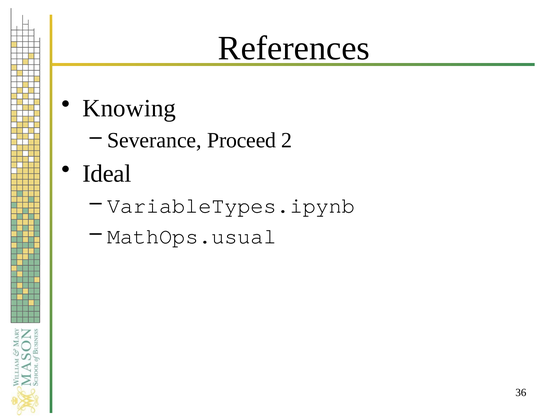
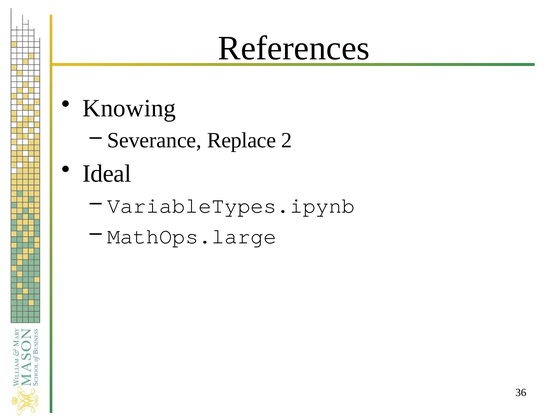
Proceed: Proceed -> Replace
MathOps.usual: MathOps.usual -> MathOps.large
